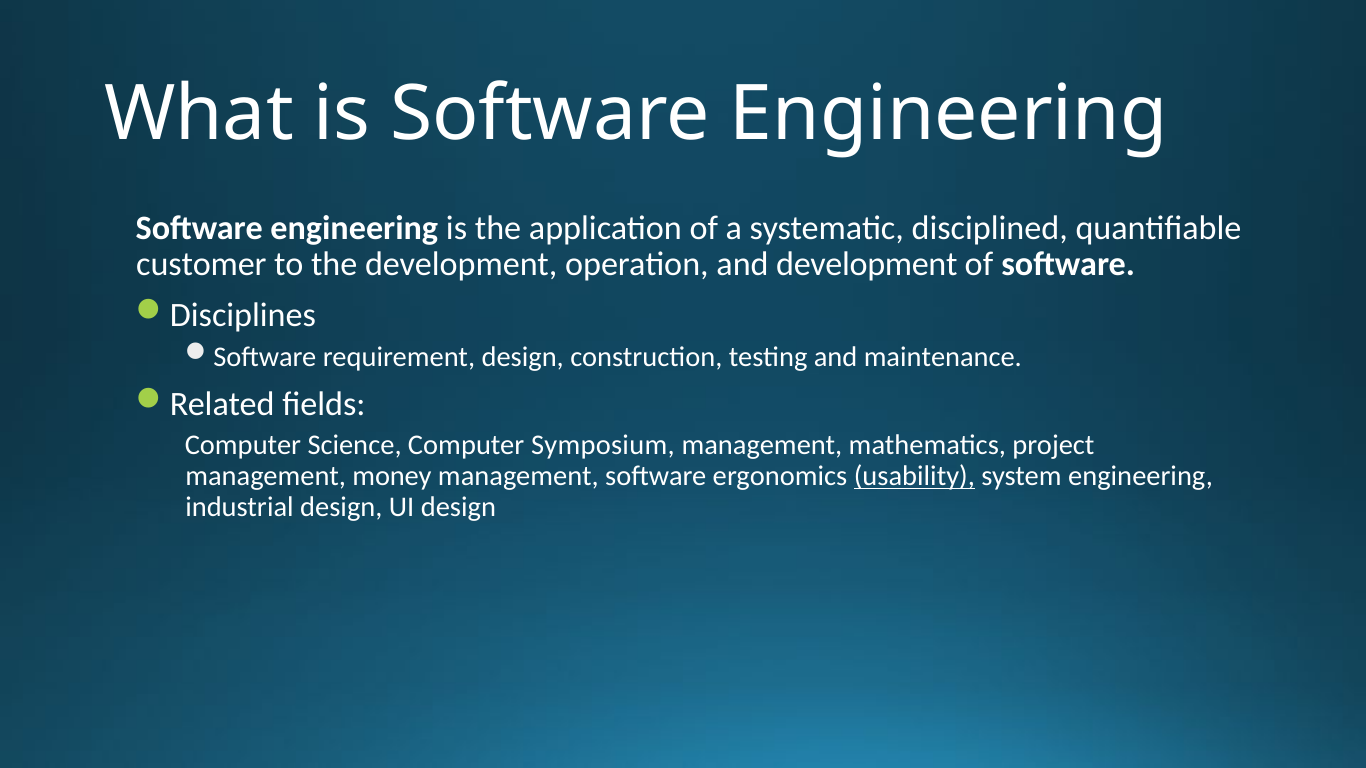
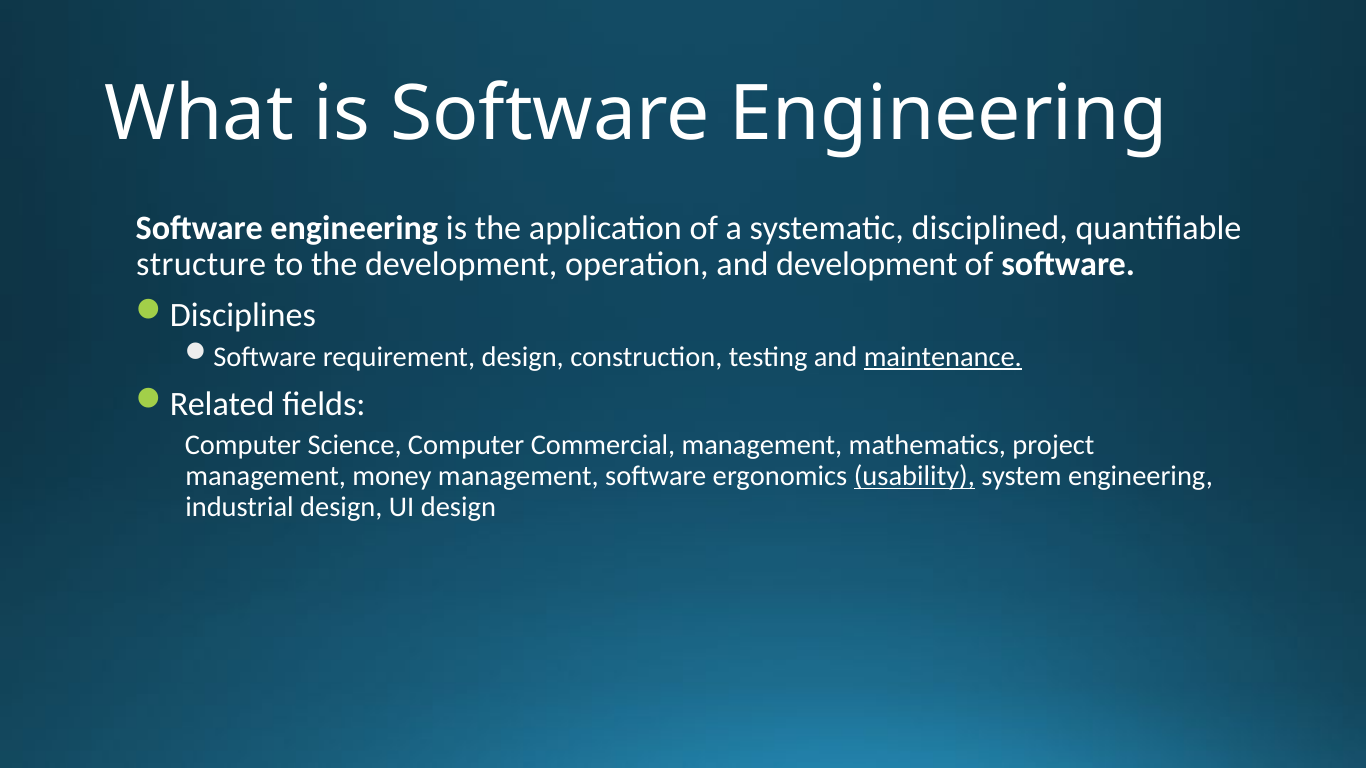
customer: customer -> structure
maintenance underline: none -> present
Symposium: Symposium -> Commercial
